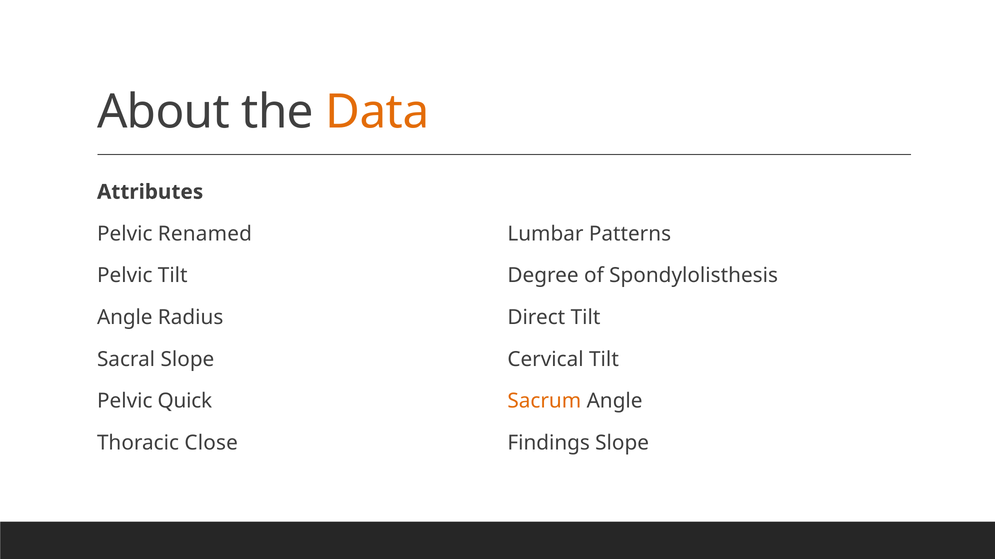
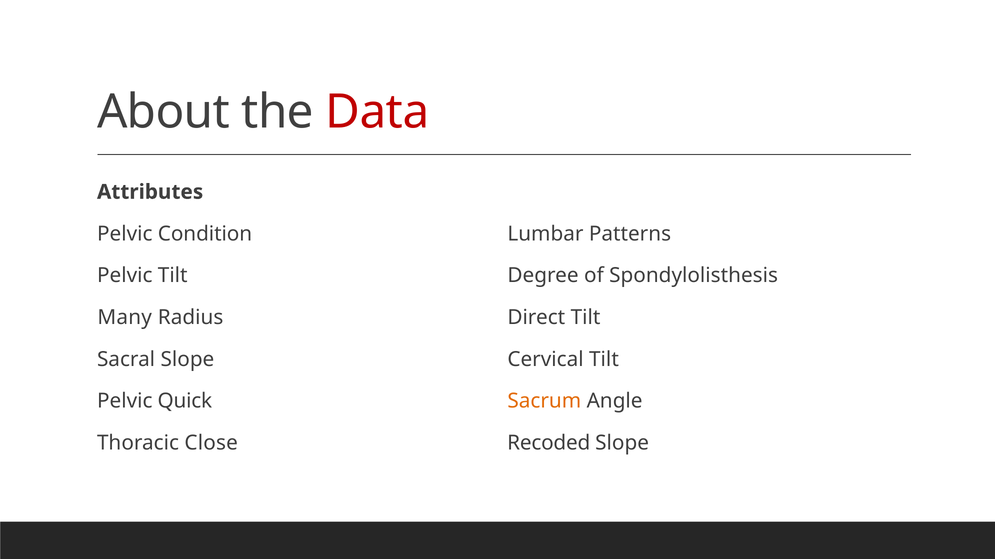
Data colour: orange -> red
Renamed: Renamed -> Condition
Angle at (125, 318): Angle -> Many
Findings: Findings -> Recoded
